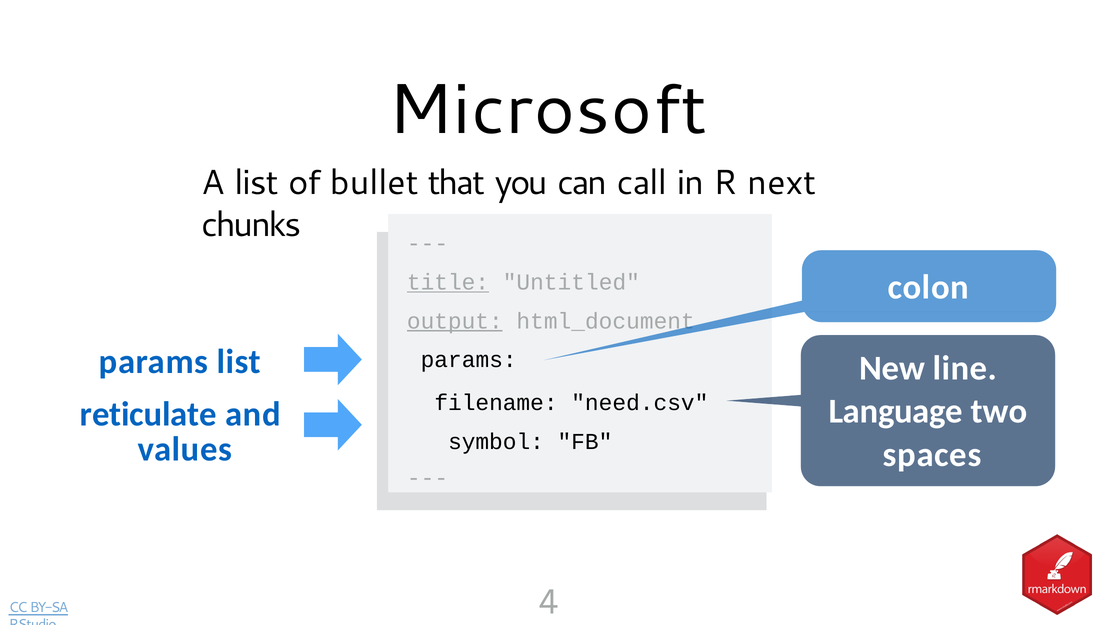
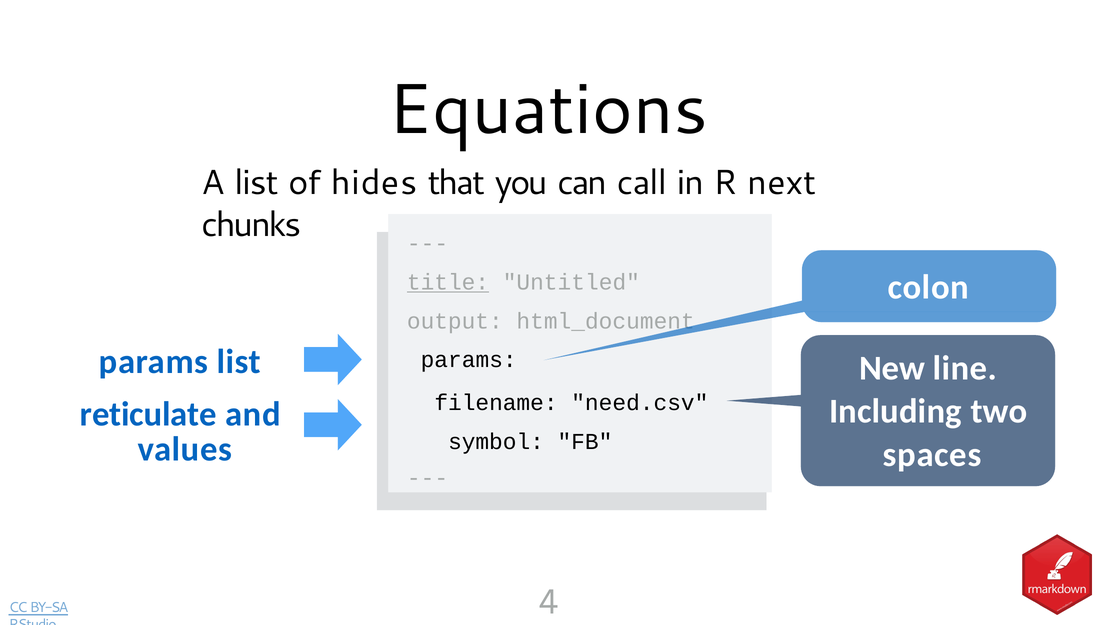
Microsoft: Microsoft -> Equations
bullet: bullet -> hides
output underline: present -> none
Language: Language -> Including
